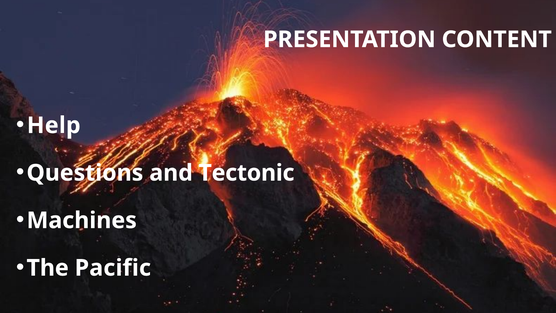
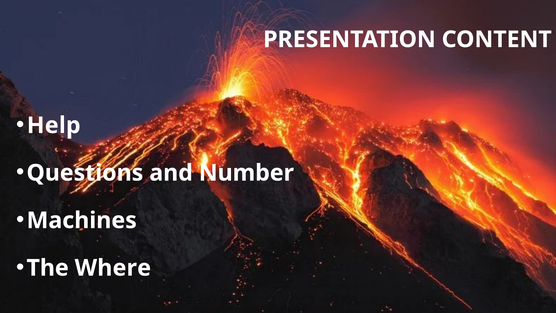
Tectonic: Tectonic -> Number
Pacific: Pacific -> Where
